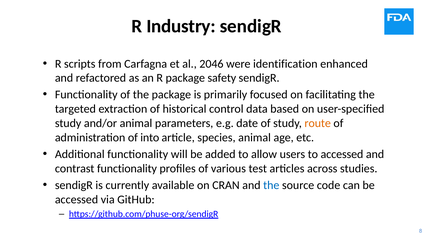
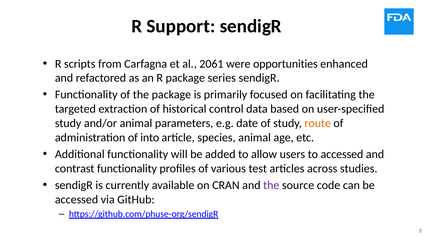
Industry: Industry -> Support
2046: 2046 -> 2061
identification: identification -> opportunities
safety: safety -> series
the at (271, 185) colour: blue -> purple
